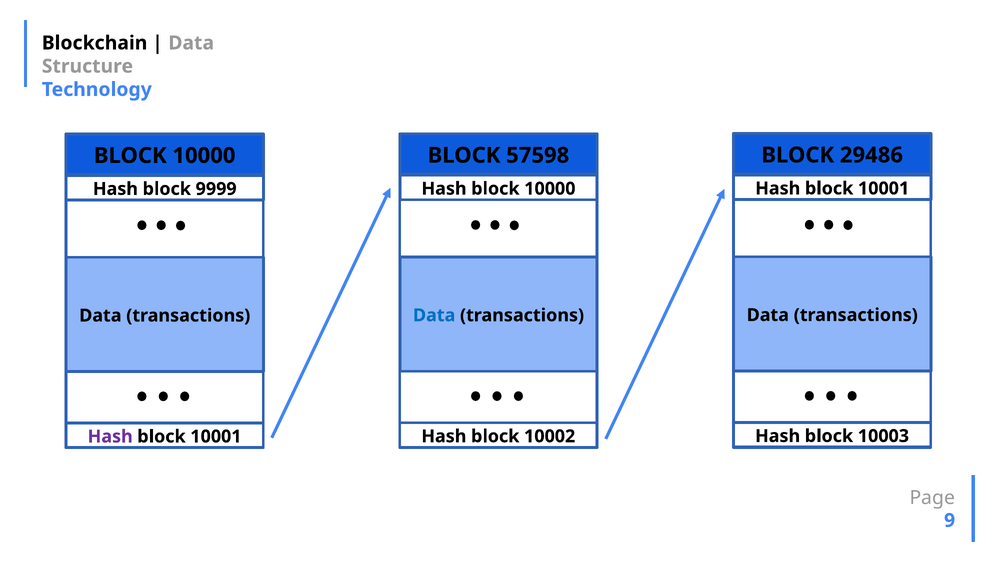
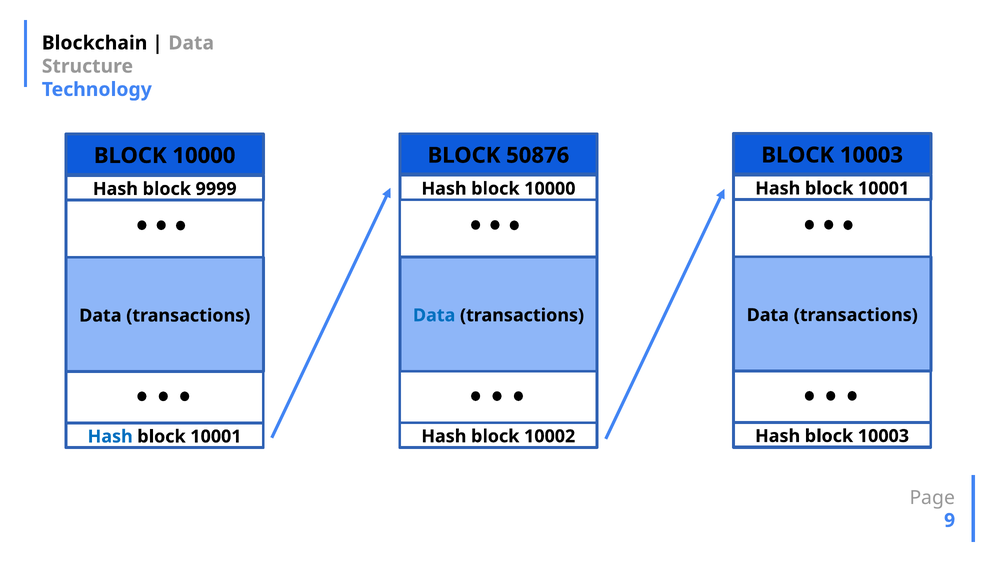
29486 at (871, 155): 29486 -> 10003
57598: 57598 -> 50876
Hash at (110, 436) colour: purple -> blue
